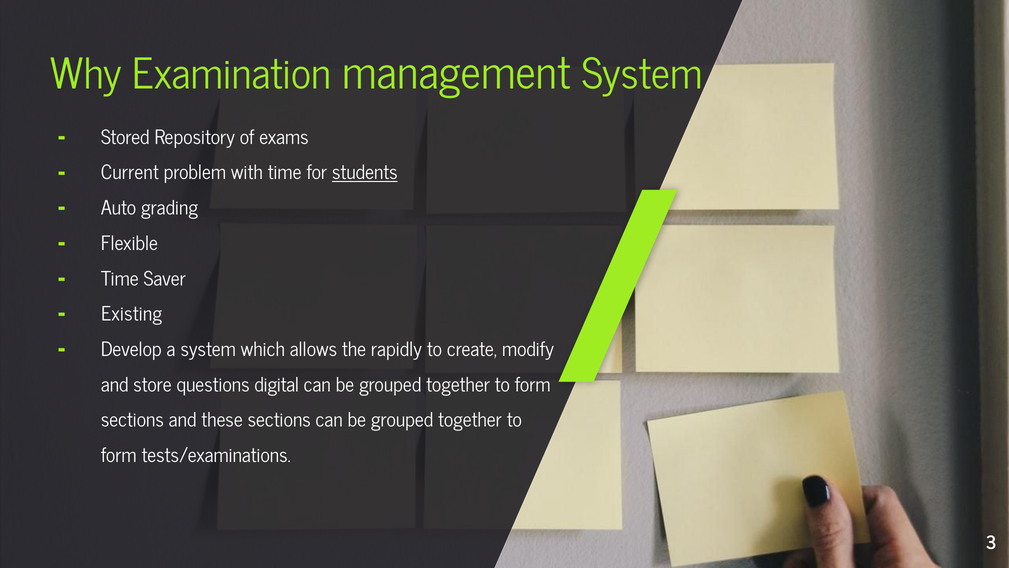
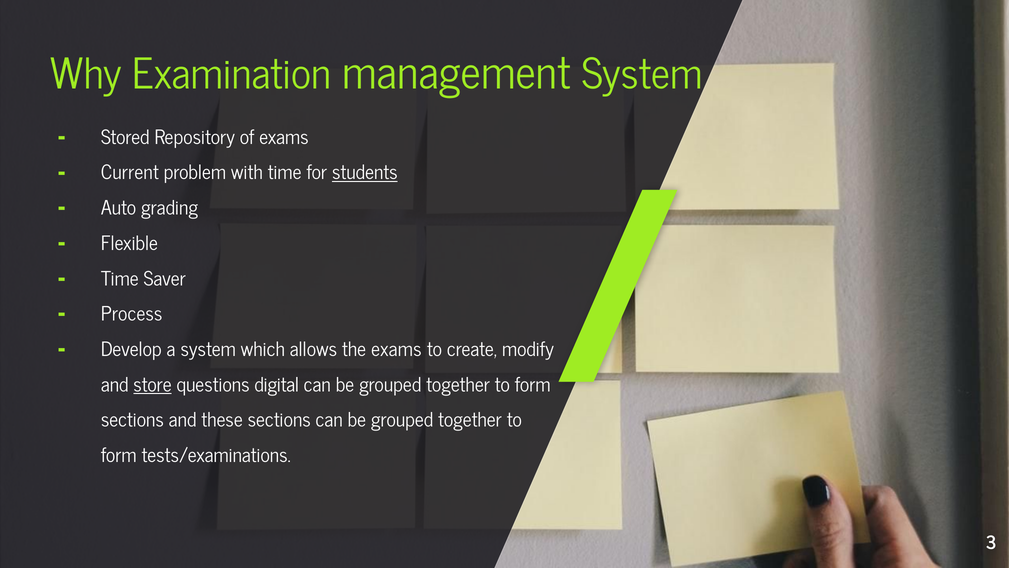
Existing: Existing -> Process
the rapidly: rapidly -> exams
store underline: none -> present
